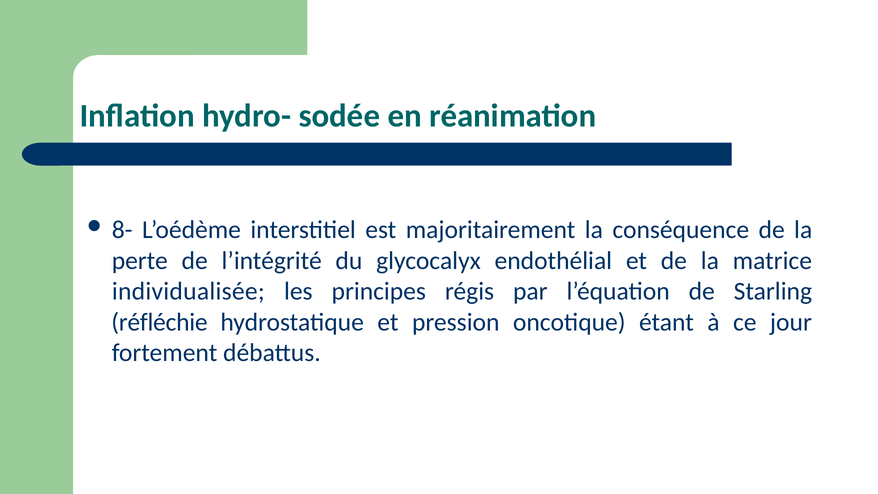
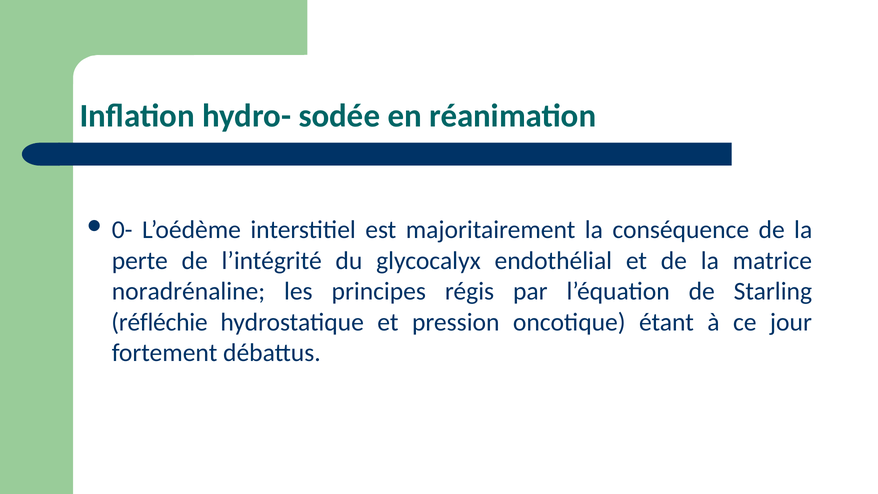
8-: 8- -> 0-
individualisée: individualisée -> noradrénaline
